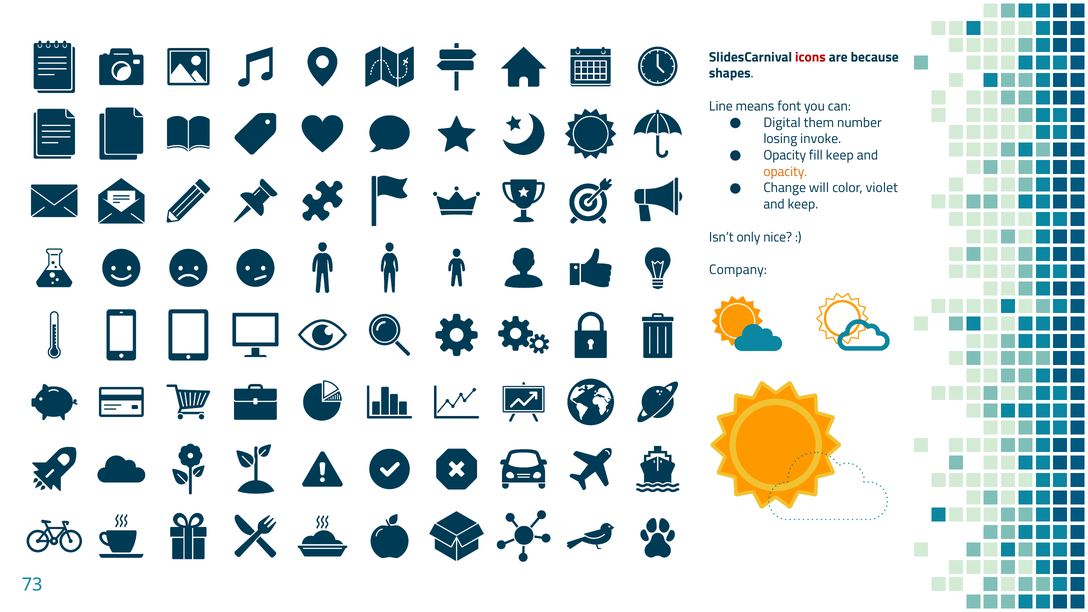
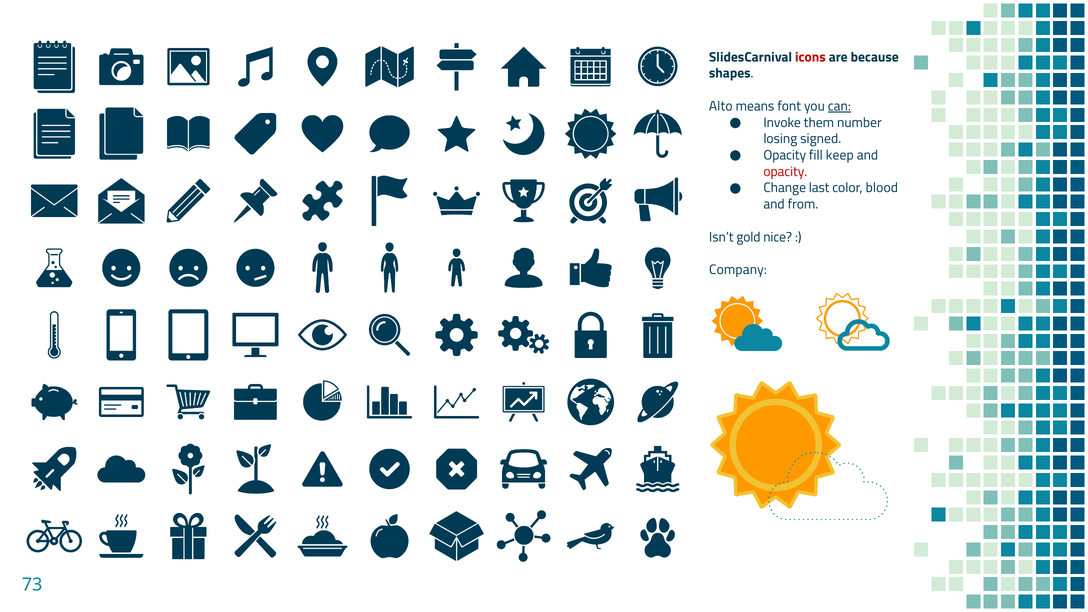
Line: Line -> Alto
can underline: none -> present
Digital: Digital -> Invoke
invoke: invoke -> signed
opacity at (785, 172) colour: orange -> red
will: will -> last
violet: violet -> blood
and keep: keep -> from
only: only -> gold
